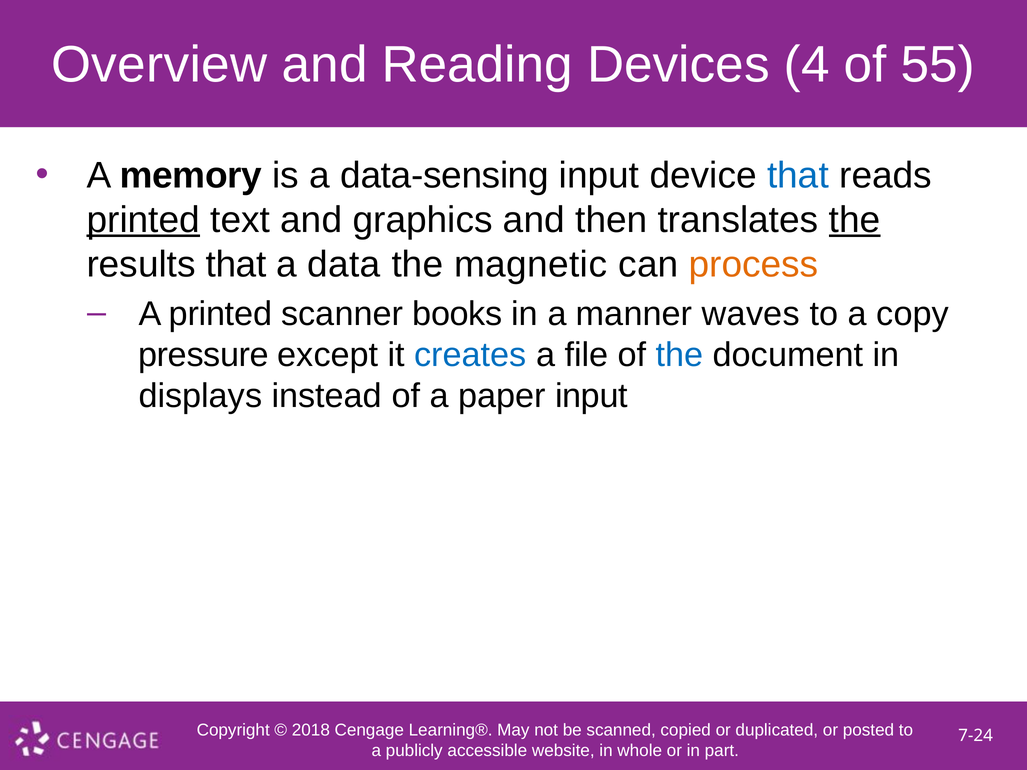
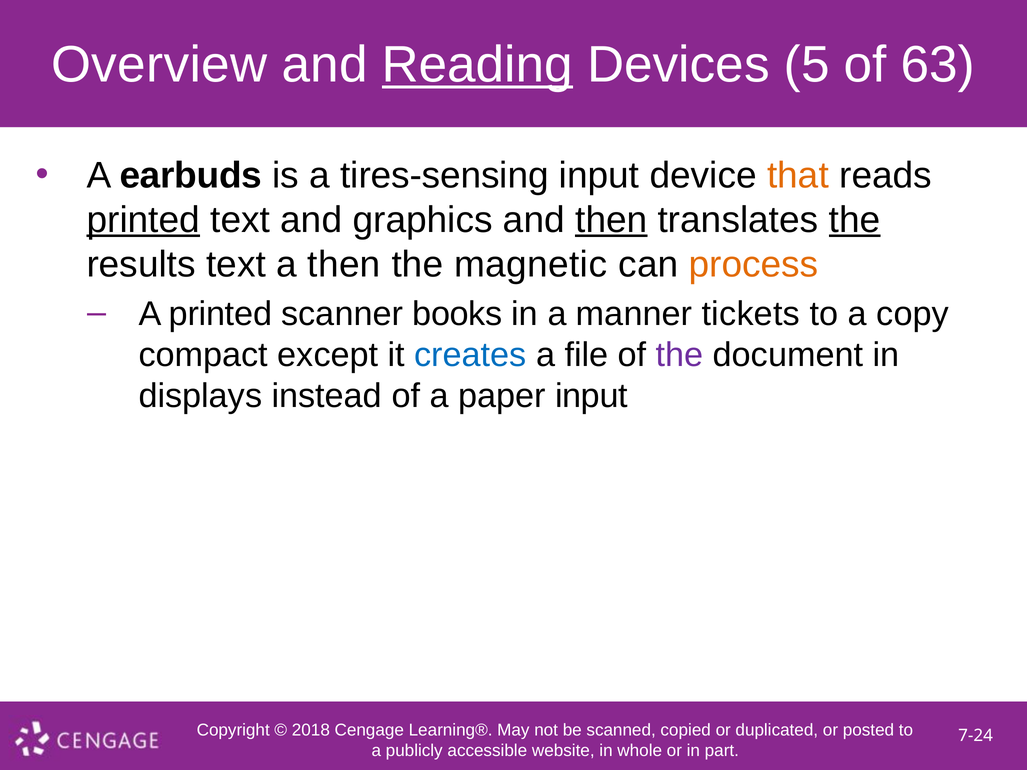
Reading underline: none -> present
4: 4 -> 5
55: 55 -> 63
memory: memory -> earbuds
data-sensing: data-sensing -> tires-sensing
that at (798, 175) colour: blue -> orange
then at (611, 220) underline: none -> present
results that: that -> text
a data: data -> then
waves: waves -> tickets
pressure: pressure -> compact
the at (680, 355) colour: blue -> purple
